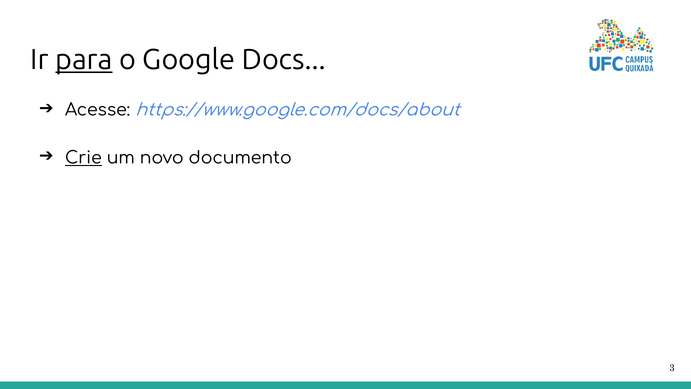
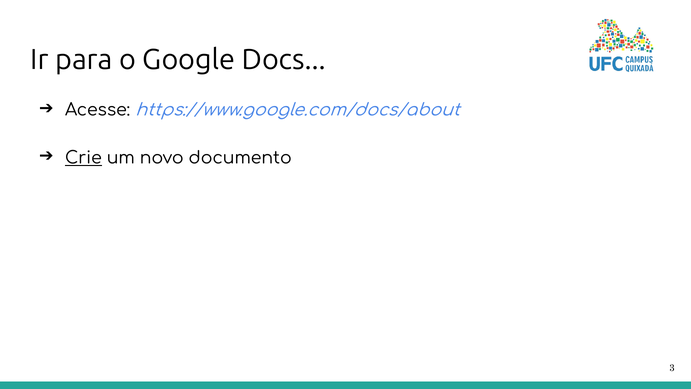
para underline: present -> none
